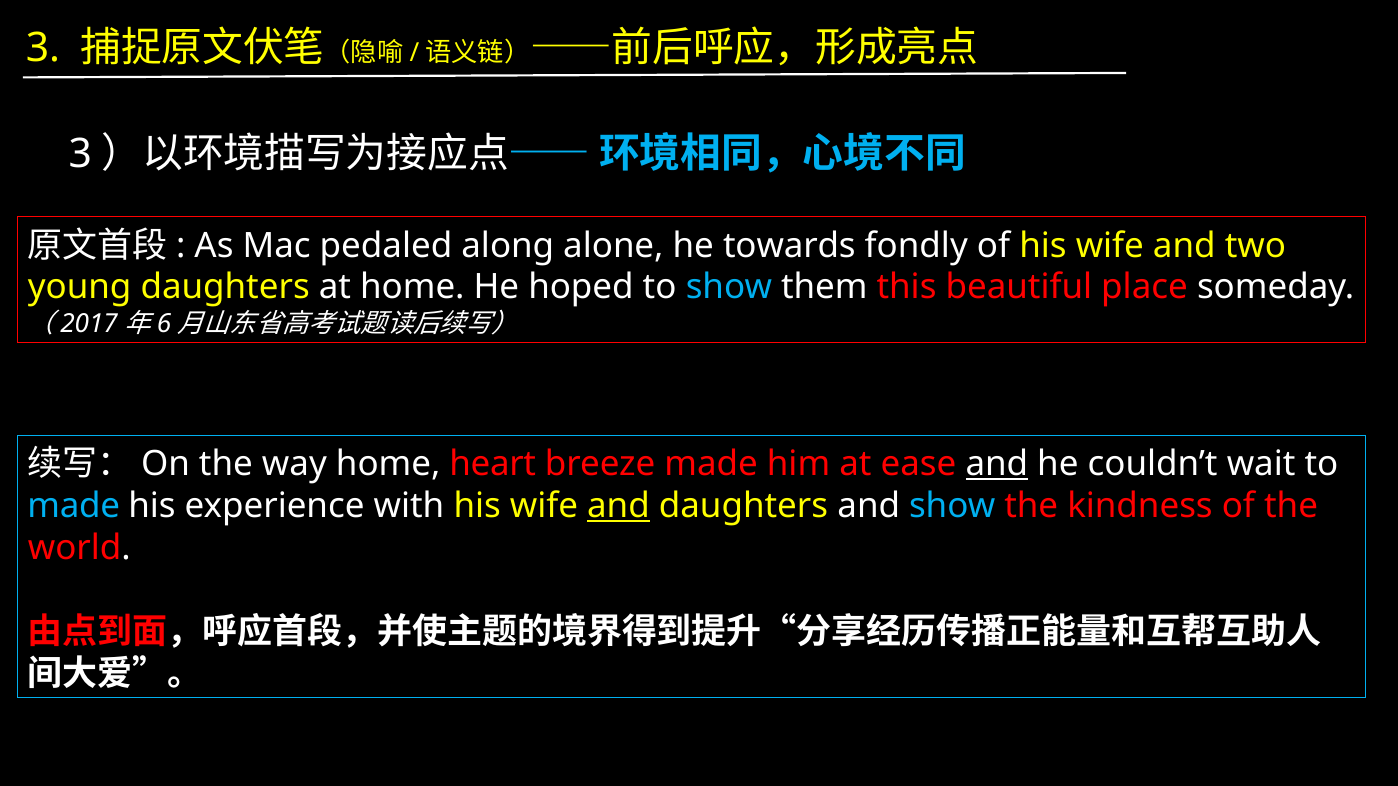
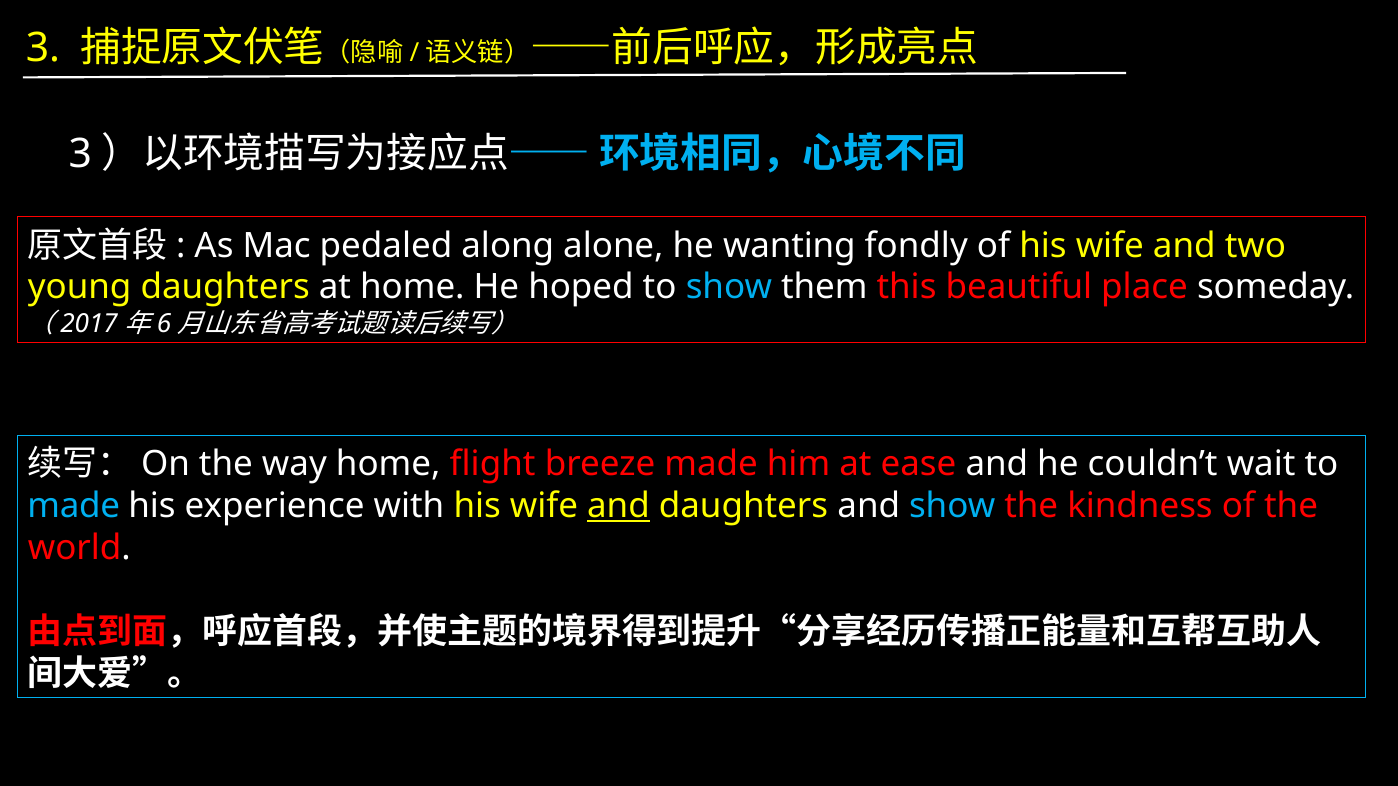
towards: towards -> wanting
heart: heart -> flight
and at (997, 465) underline: present -> none
